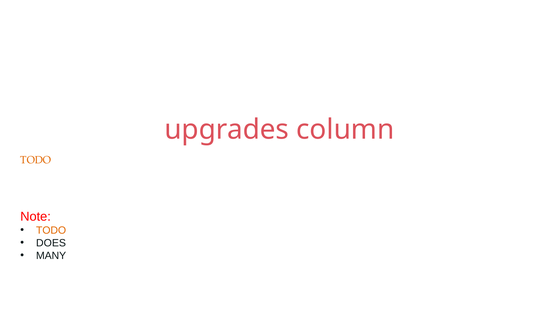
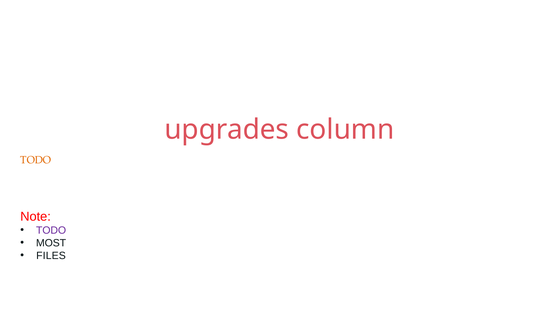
TODO at (51, 230) colour: orange -> purple
DOES: DOES -> MOST
MANY: MANY -> FILES
